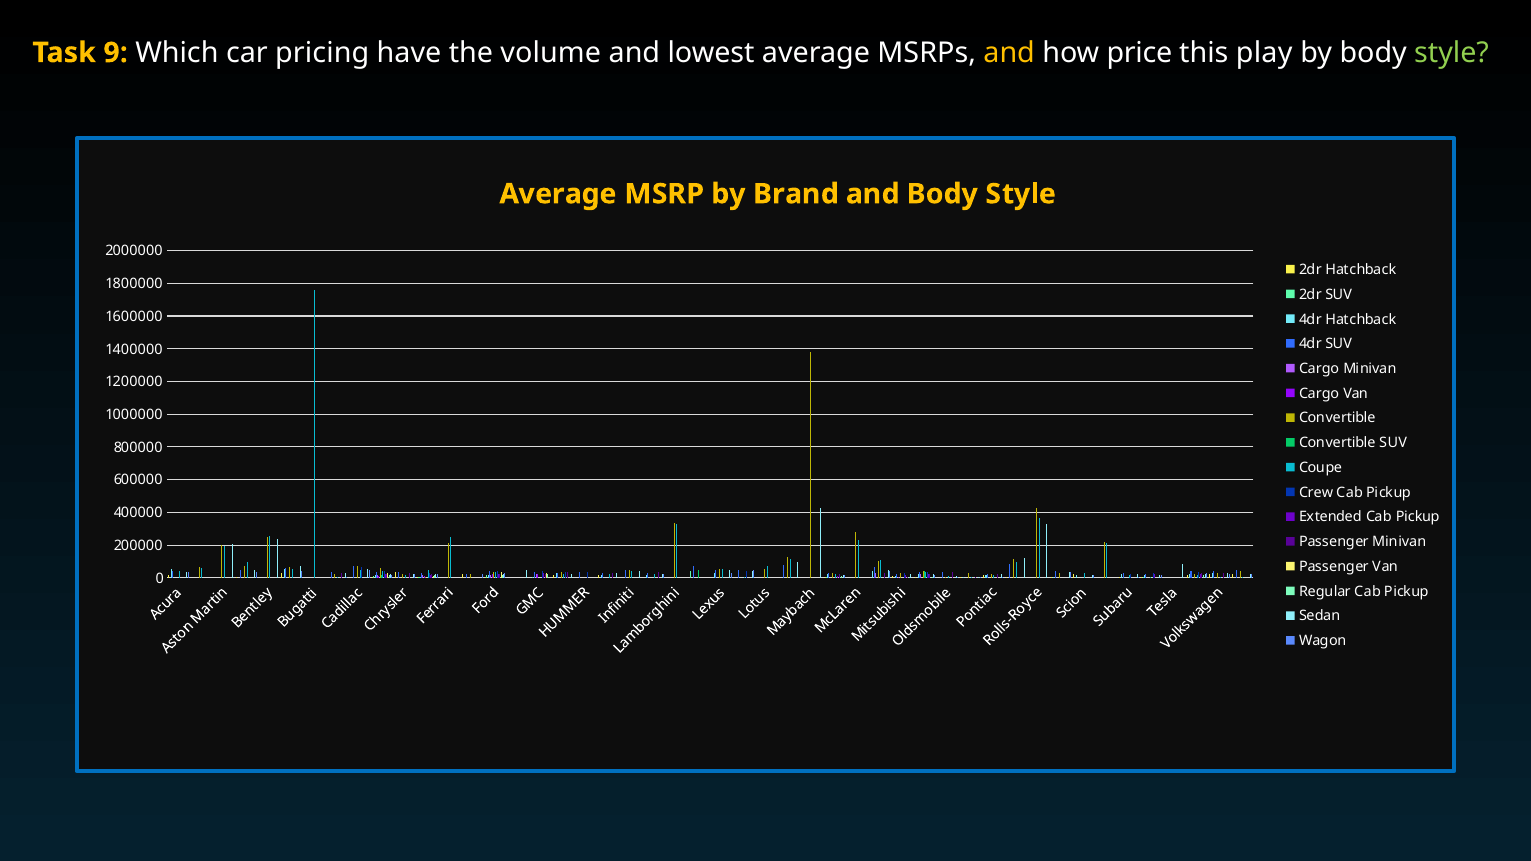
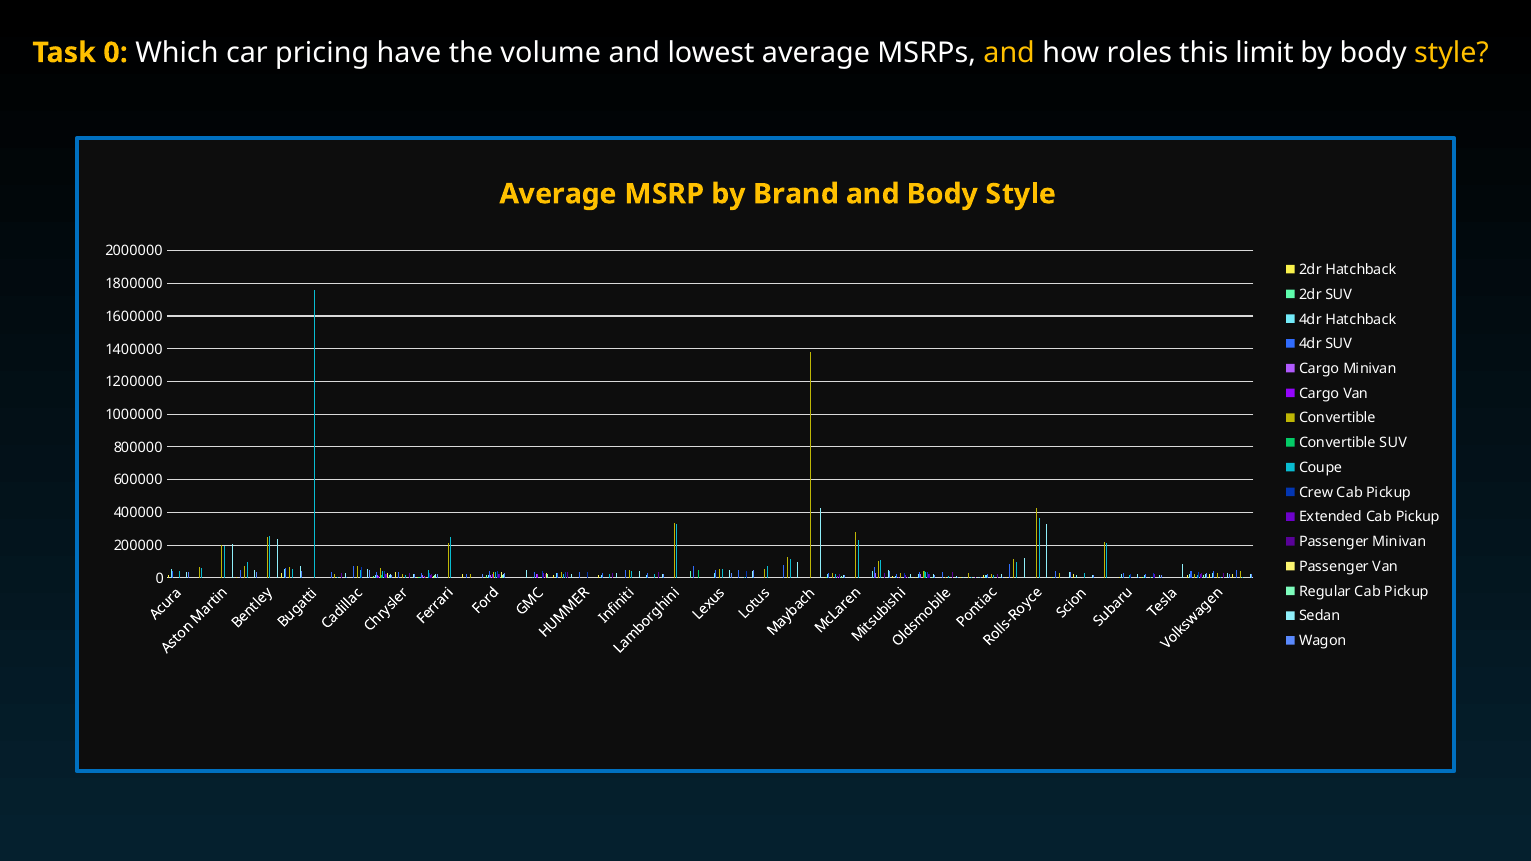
Task 9: 9 -> 0
price: price -> roles
play: play -> limit
style at (1452, 53) colour: light green -> yellow
